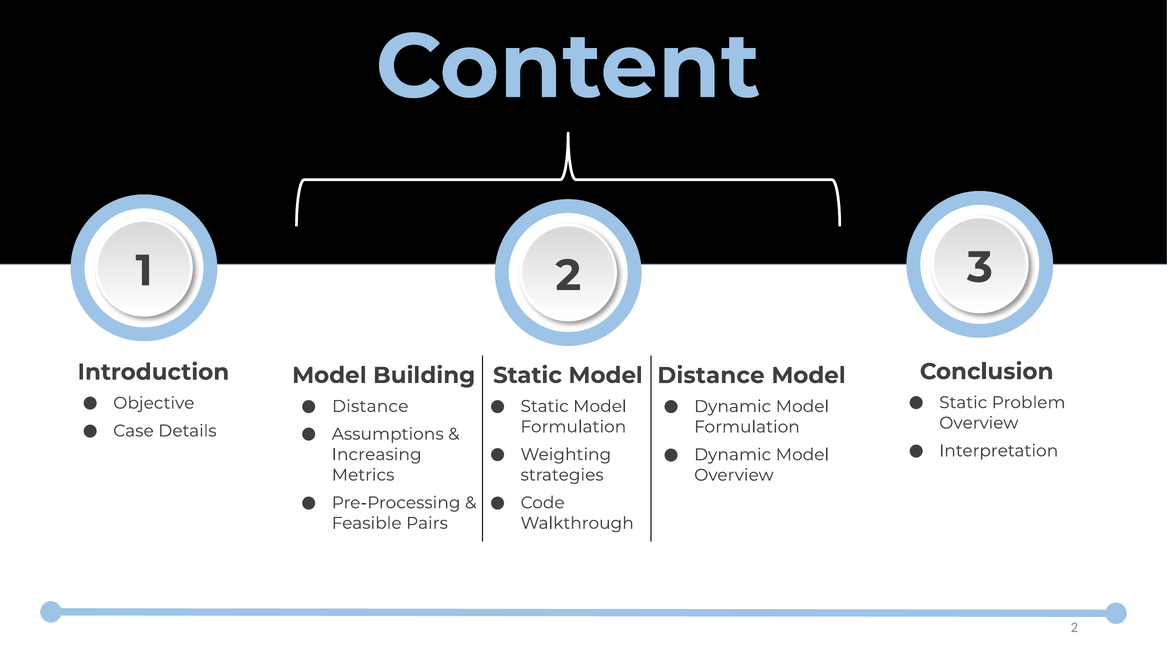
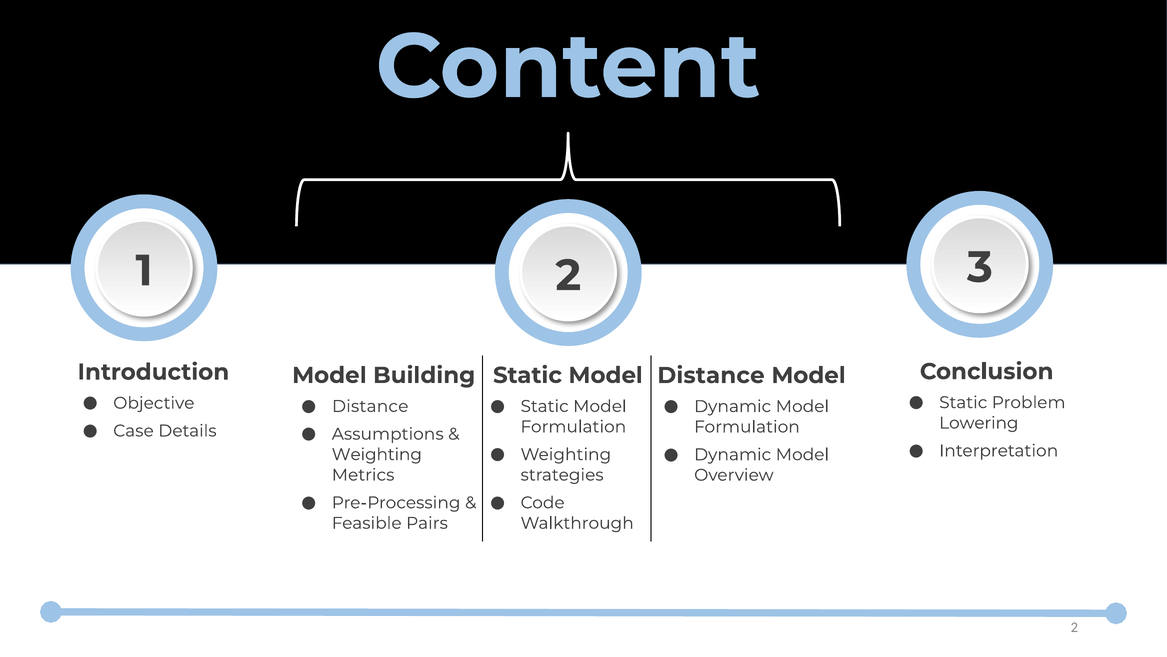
Overview at (979, 423): Overview -> Lowering
Increasing at (377, 454): Increasing -> Weighting
